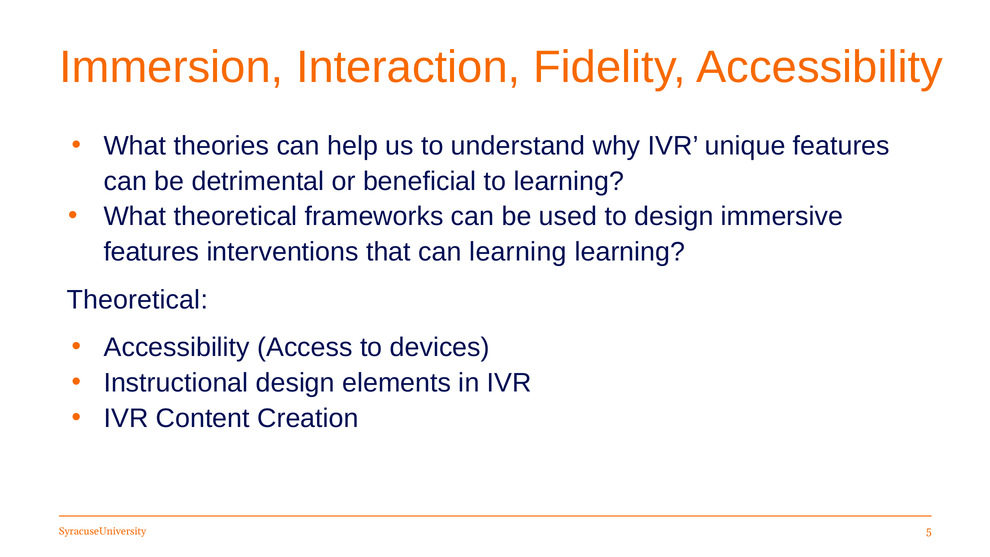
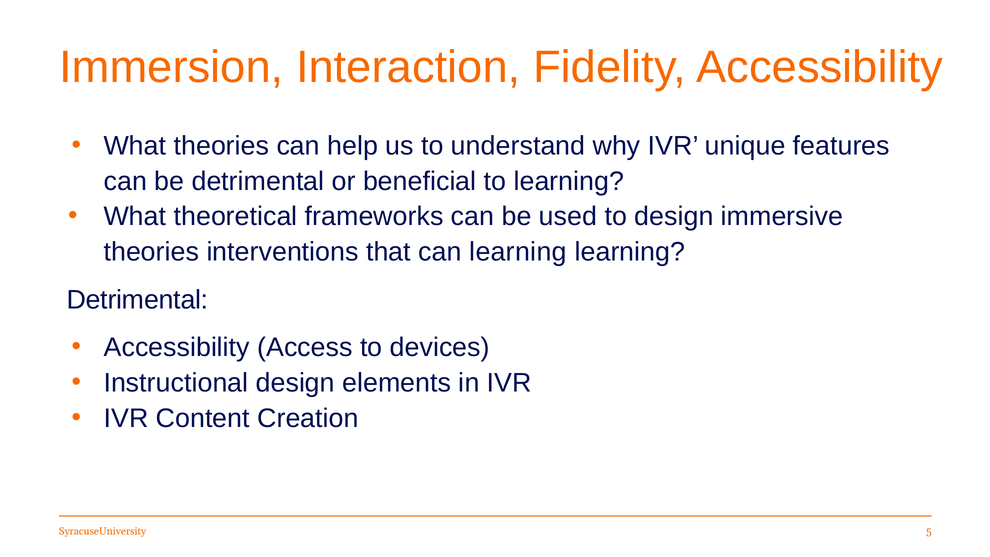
features at (151, 252): features -> theories
Theoretical at (137, 300): Theoretical -> Detrimental
